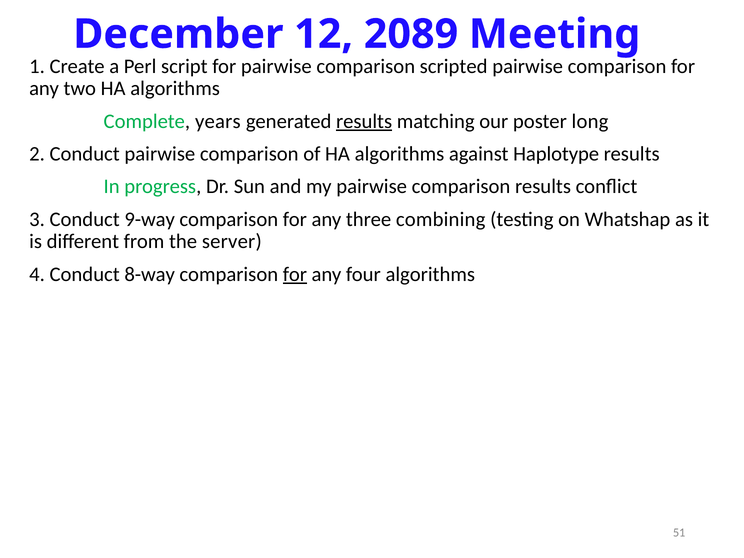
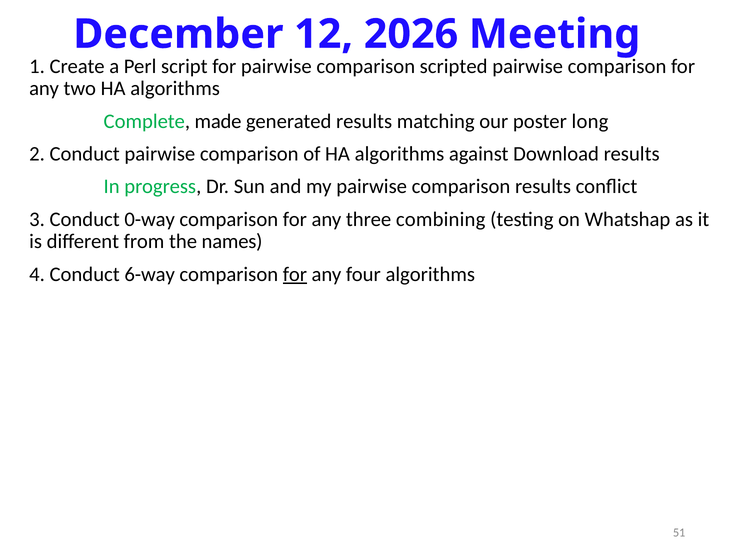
2089: 2089 -> 2026
years: years -> made
results at (364, 121) underline: present -> none
Haplotype: Haplotype -> Download
9-way: 9-way -> 0-way
server: server -> names
8-way: 8-way -> 6-way
